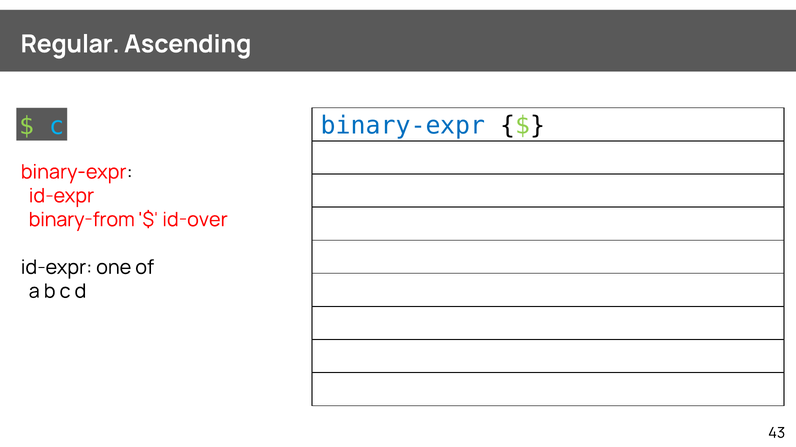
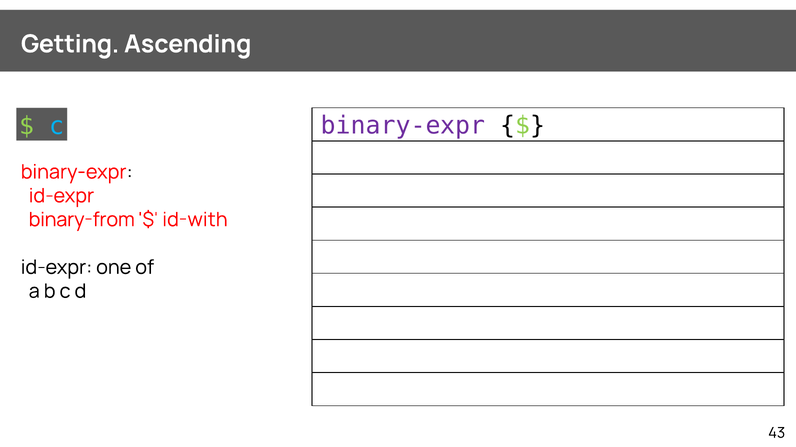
Regular: Regular -> Getting
binary-expr at (403, 126) colour: blue -> purple
id-over: id-over -> id-with
